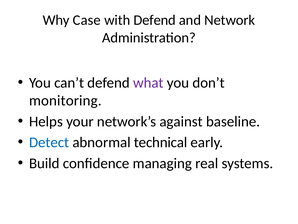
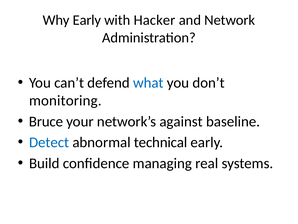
Why Case: Case -> Early
with Defend: Defend -> Hacker
what colour: purple -> blue
Helps: Helps -> Bruce
